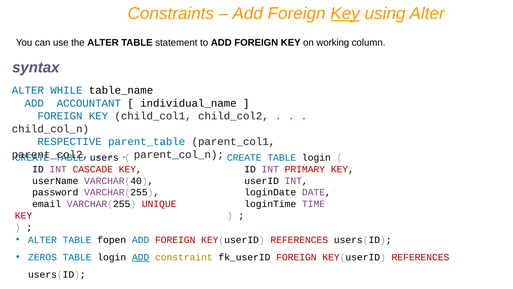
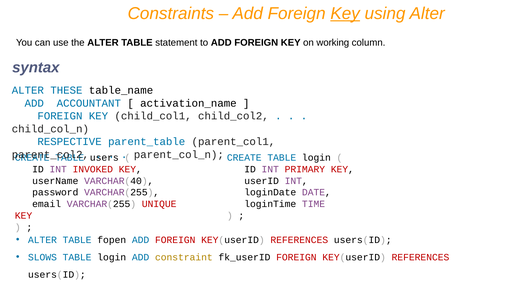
WHILE: WHILE -> THESE
individual_name: individual_name -> activation_name
CASCADE: CASCADE -> INVOKED
ZEROS: ZEROS -> SLOWS
ADD at (141, 257) underline: present -> none
